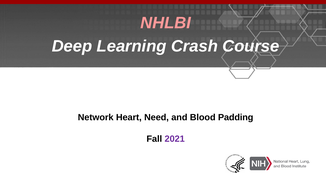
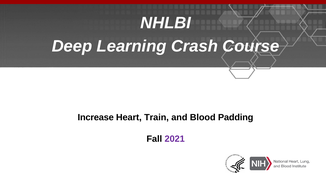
NHLBI colour: pink -> white
Network: Network -> Increase
Need: Need -> Train
